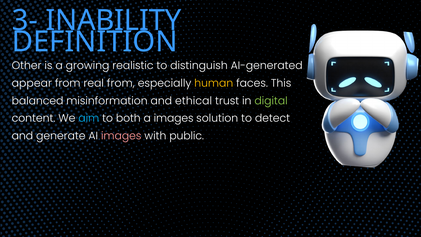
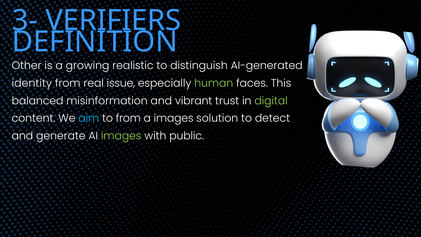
INABILITY: INABILITY -> VERIFIERS
appear: appear -> identity
real from: from -> issue
human colour: yellow -> light green
ethical: ethical -> vibrant
to both: both -> from
images at (121, 136) colour: pink -> light green
